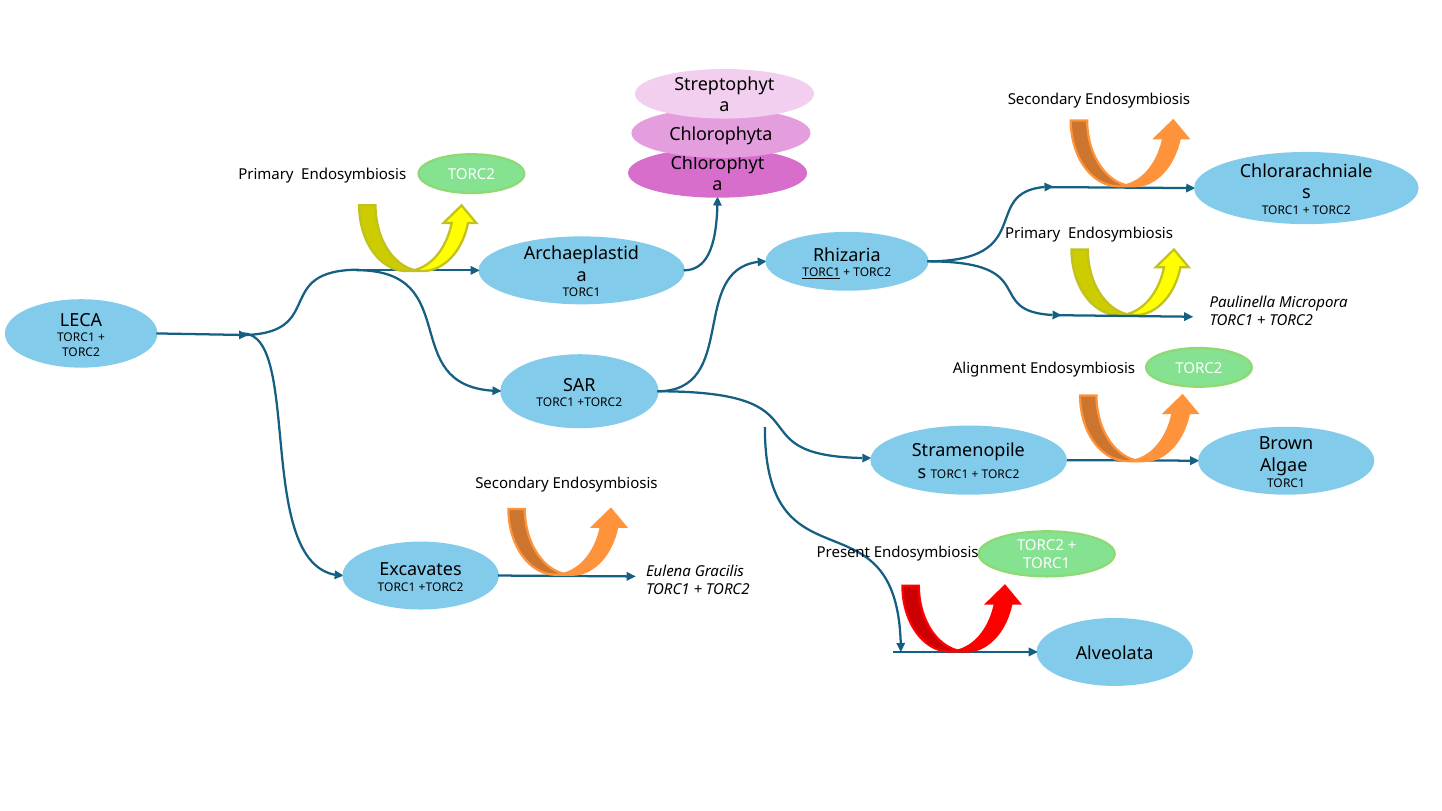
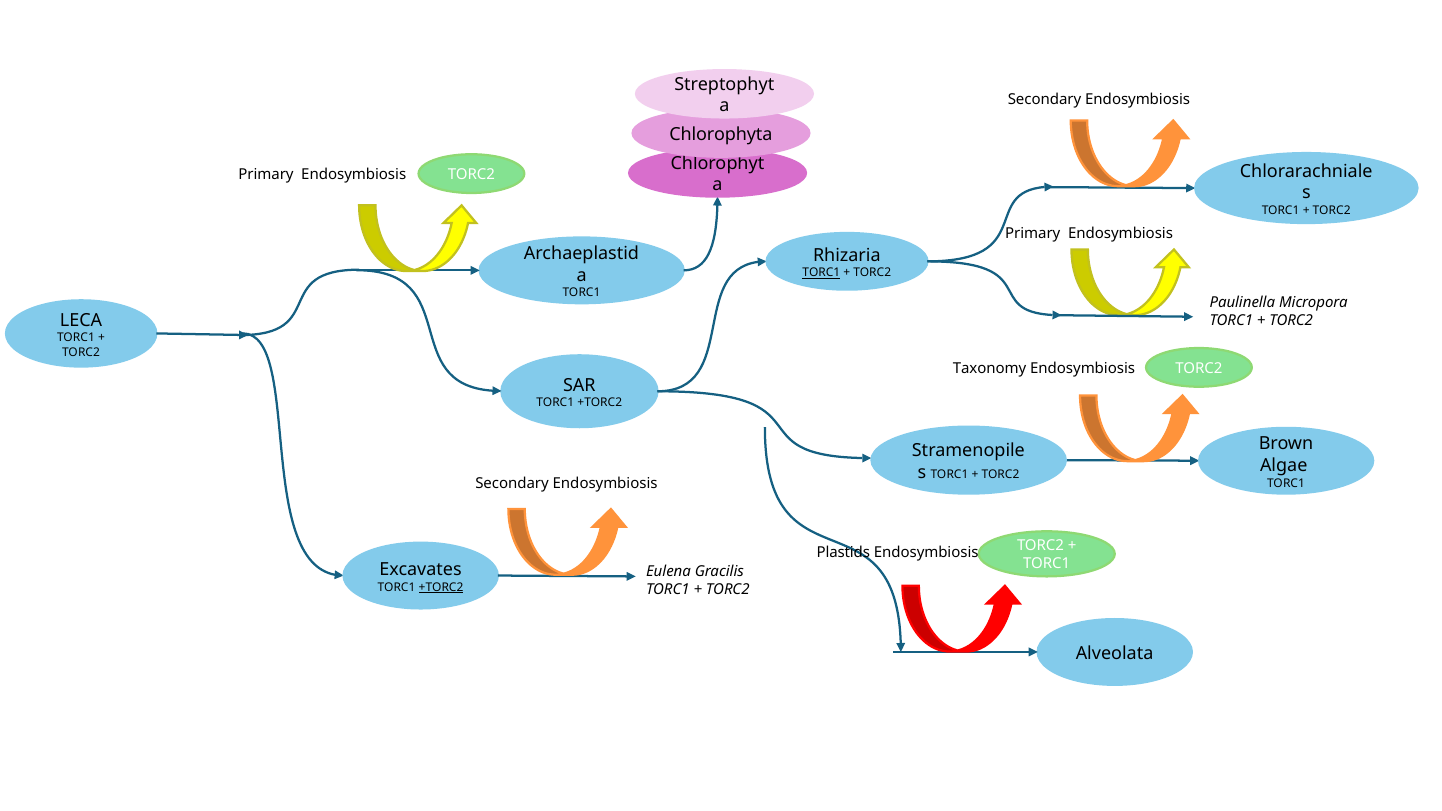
Alignment: Alignment -> Taxonomy
Present: Present -> Plastids
+TORC2 at (441, 587) underline: none -> present
